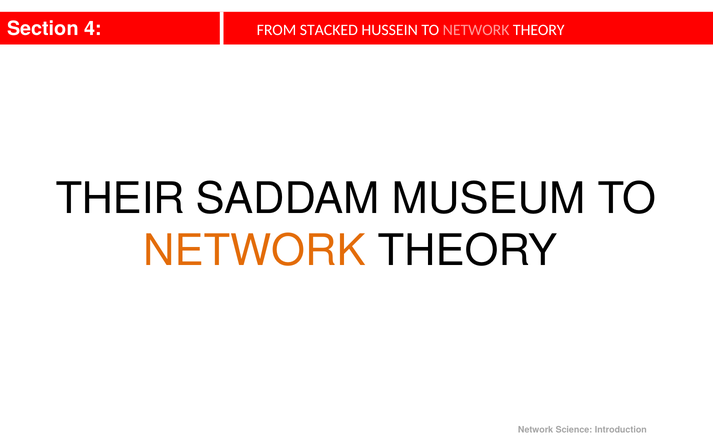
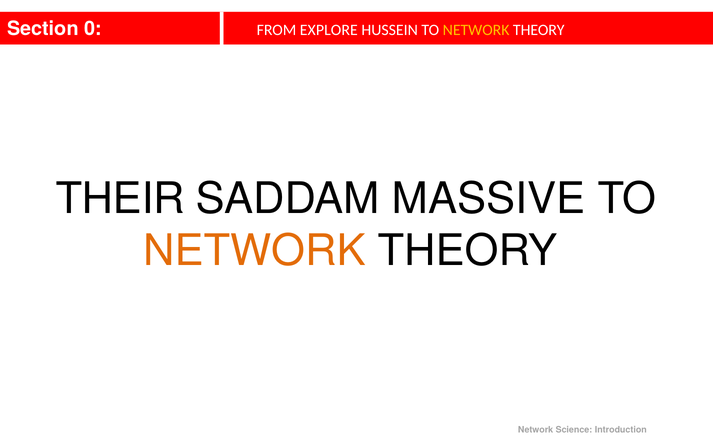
4: 4 -> 0
STACKED: STACKED -> EXPLORE
NETWORK at (476, 30) colour: pink -> yellow
MUSEUM: MUSEUM -> MASSIVE
